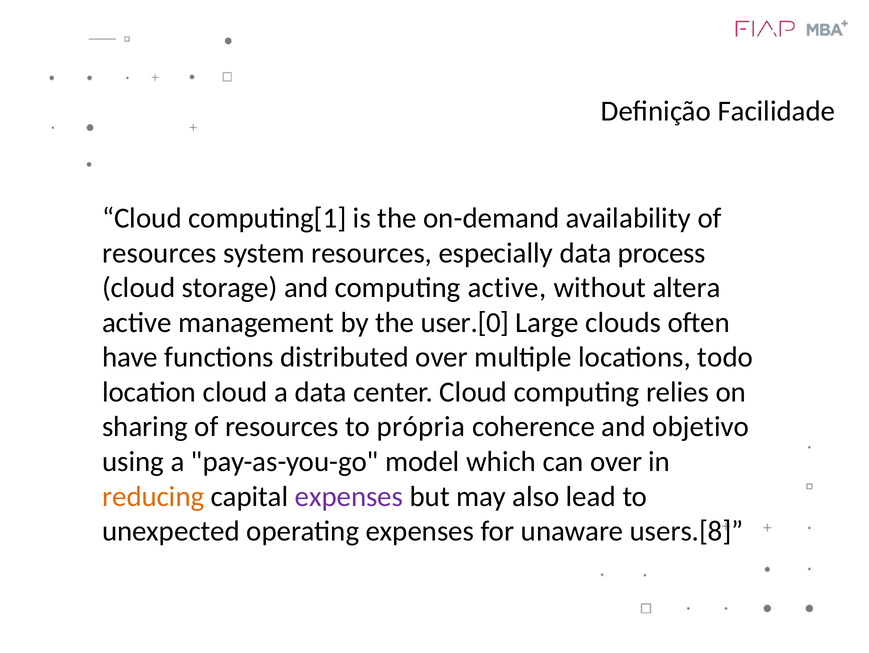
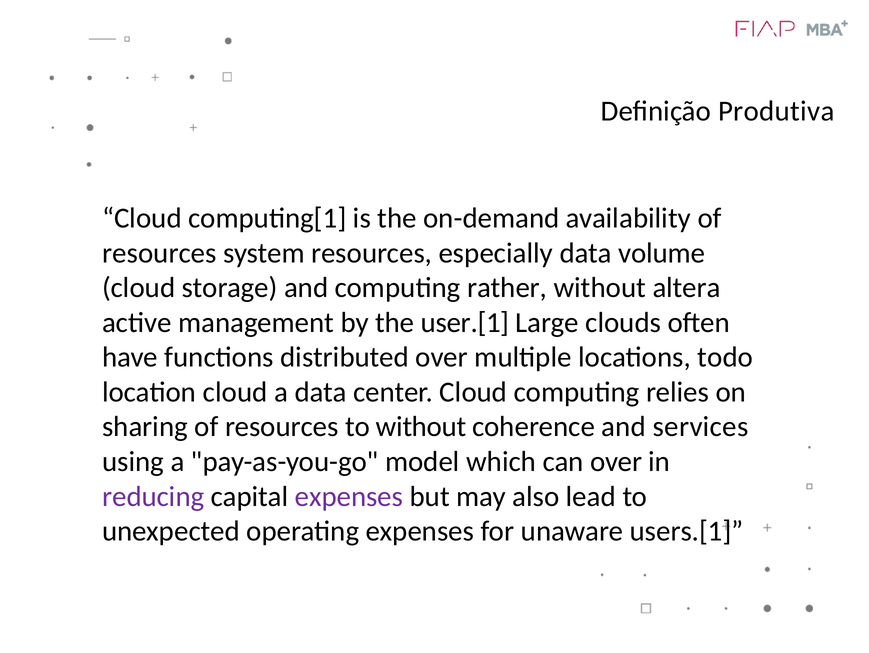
Facilidade: Facilidade -> Produtiva
process: process -> volume
computing active: active -> rather
user.[0: user.[0 -> user.[1
to própria: própria -> without
objetivo: objetivo -> services
reducing colour: orange -> purple
users.[8: users.[8 -> users.[1
